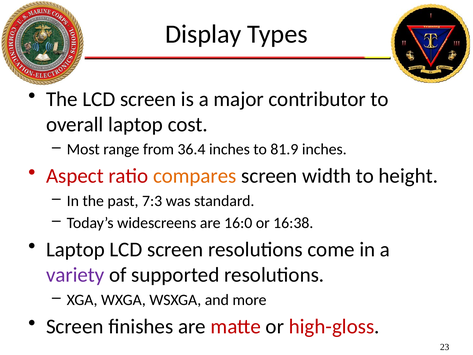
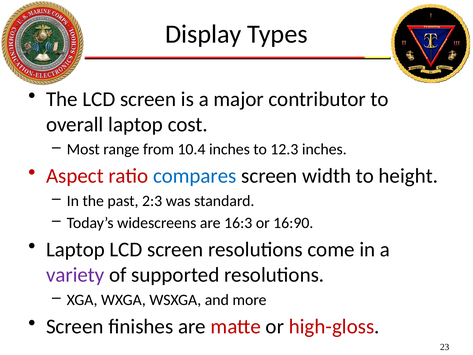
36.4: 36.4 -> 10.4
81.9: 81.9 -> 12.3
compares colour: orange -> blue
7:3: 7:3 -> 2:3
16:0: 16:0 -> 16:3
16:38: 16:38 -> 16:90
